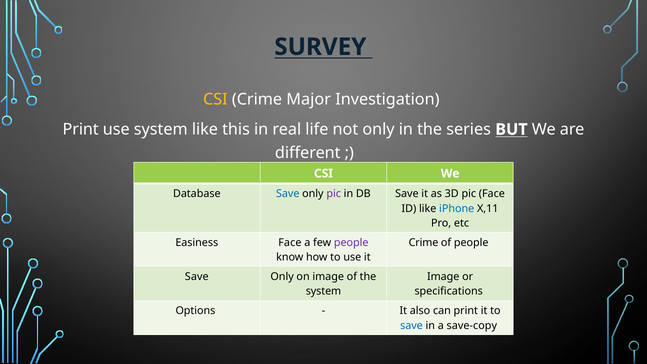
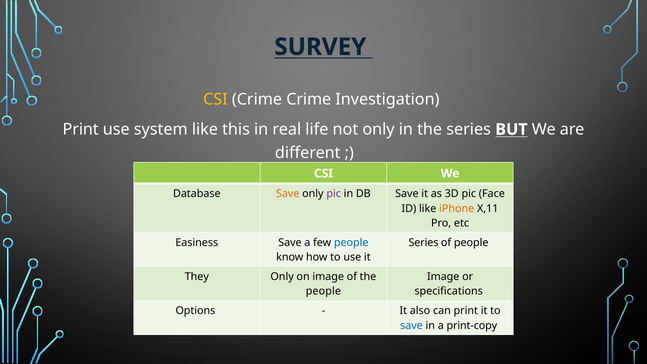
Crime Major: Major -> Crime
Save at (288, 194) colour: blue -> orange
iPhone colour: blue -> orange
Easiness Face: Face -> Save
people at (351, 243) colour: purple -> blue
Crime at (424, 243): Crime -> Series
Save at (197, 277): Save -> They
system at (323, 291): system -> people
save-copy: save-copy -> print-copy
